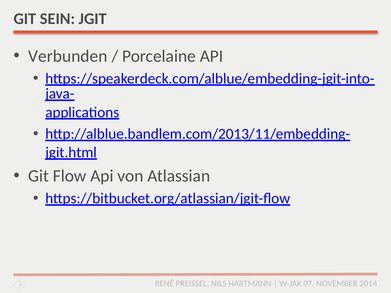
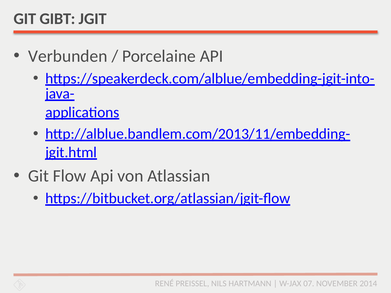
SEIN: SEIN -> GIBT
